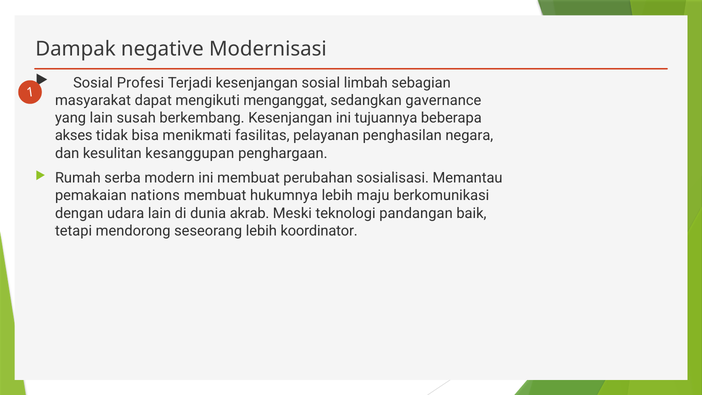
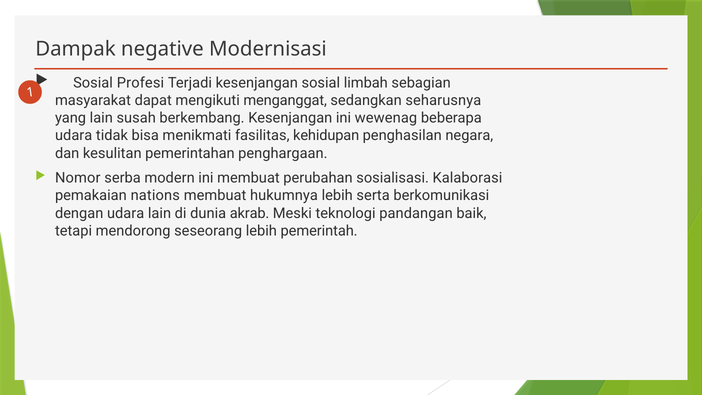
gavernance: gavernance -> seharusnya
tujuannya: tujuannya -> wewenag
akses at (74, 136): akses -> udara
pelayanan: pelayanan -> kehidupan
kesanggupan: kesanggupan -> pemerintahan
Rumah: Rumah -> Nomor
Memantau: Memantau -> Kalaborasi
maju: maju -> serta
koordinator: koordinator -> pemerintah
